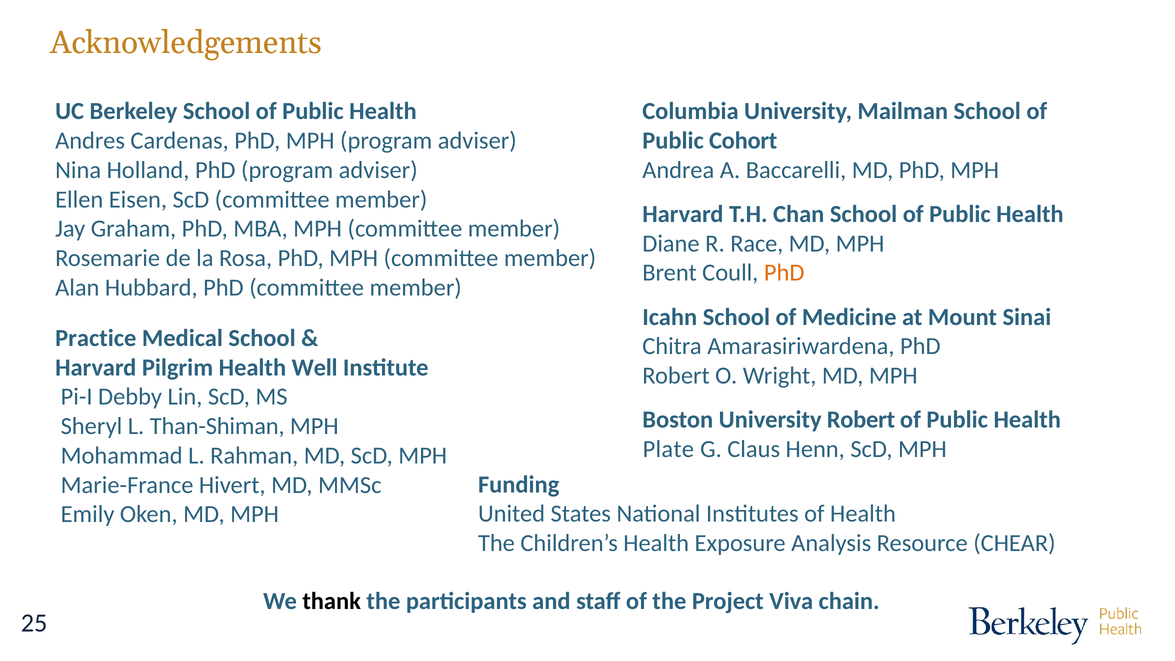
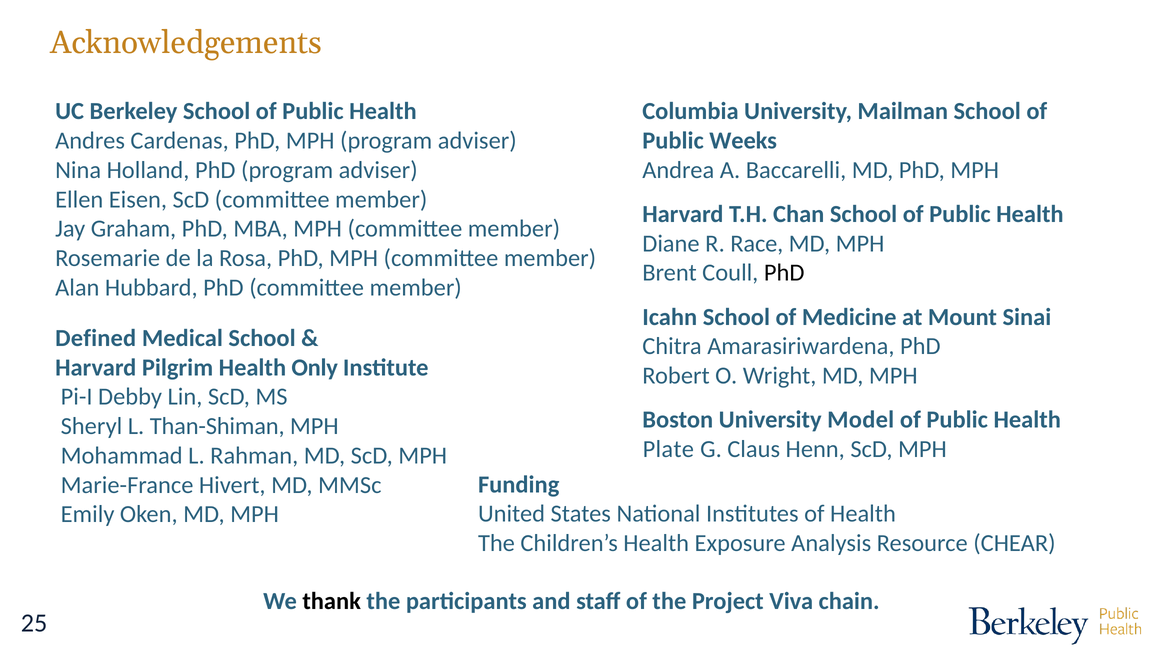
Cohort: Cohort -> Weeks
PhD at (784, 273) colour: orange -> black
Practice: Practice -> Defined
Well: Well -> Only
University Robert: Robert -> Model
